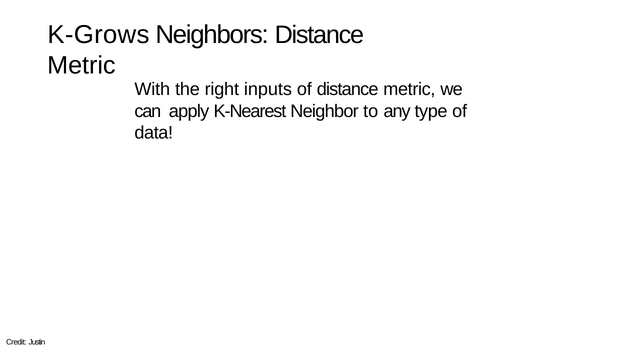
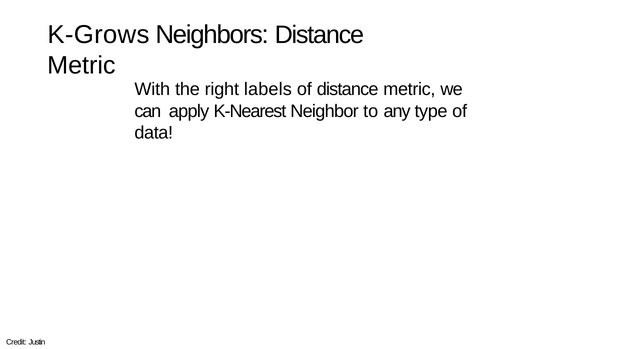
inputs: inputs -> labels
